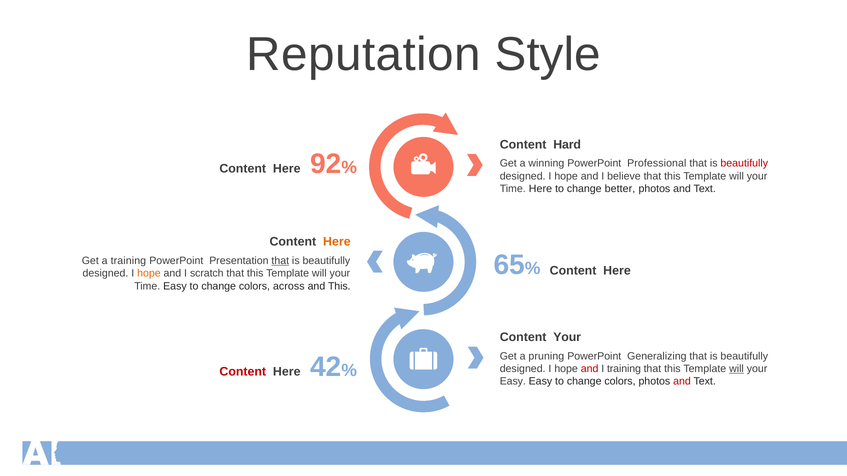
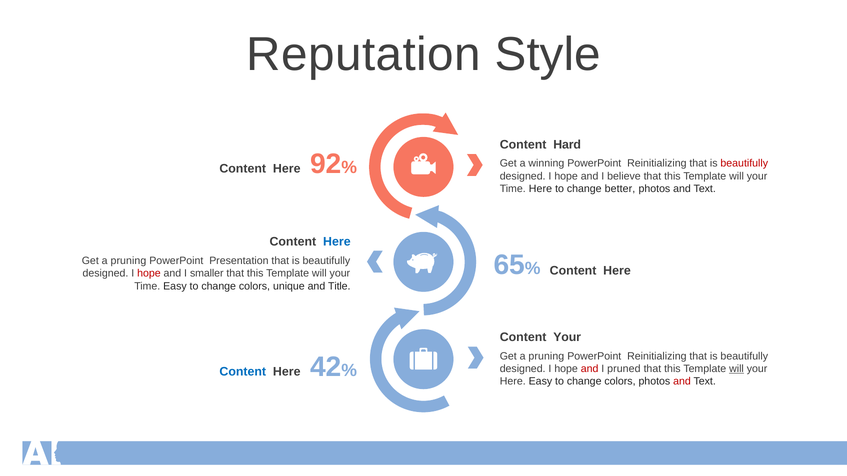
Professional at (657, 164): Professional -> Reinitializing
Here at (337, 242) colour: orange -> blue
training at (128, 261): training -> pruning
that at (280, 261) underline: present -> none
hope at (149, 274) colour: orange -> red
scratch: scratch -> smaller
across: across -> unique
and This: This -> Title
Generalizing at (657, 356): Generalizing -> Reinitializing
I training: training -> pruned
Content at (243, 372) colour: red -> blue
Easy at (513, 382): Easy -> Here
